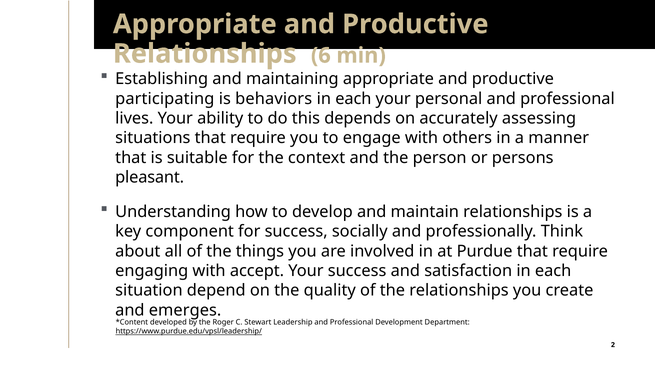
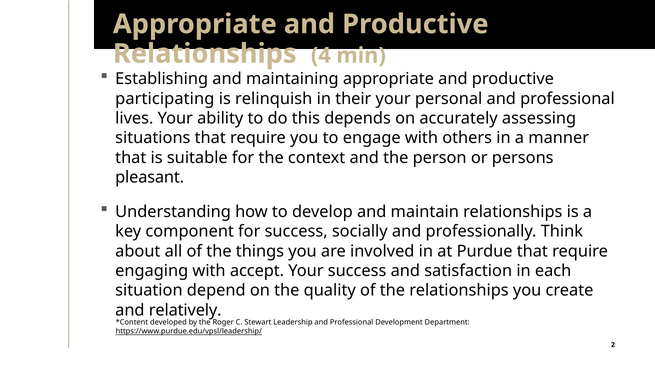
6: 6 -> 4
behaviors: behaviors -> relinquish
each at (353, 99): each -> their
emerges: emerges -> relatively
